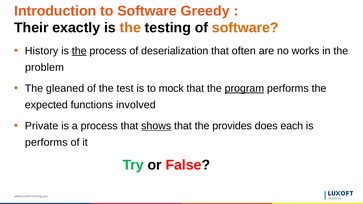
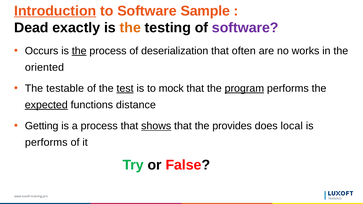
Introduction underline: none -> present
Greedy: Greedy -> Sample
Their: Their -> Dead
software at (245, 28) colour: orange -> purple
History: History -> Occurs
problem: problem -> oriented
gleaned: gleaned -> testable
test underline: none -> present
expected underline: none -> present
involved: involved -> distance
Private: Private -> Getting
each: each -> local
